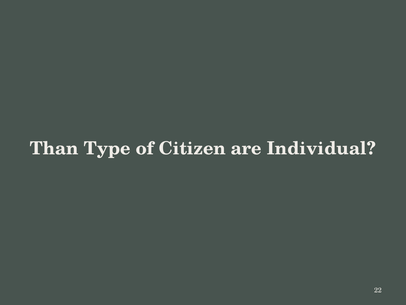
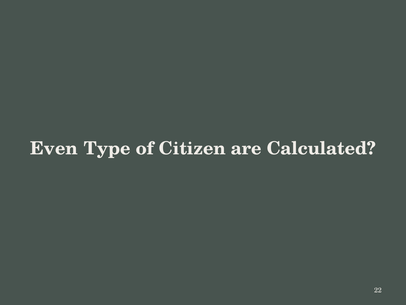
Than: Than -> Even
Individual: Individual -> Calculated
